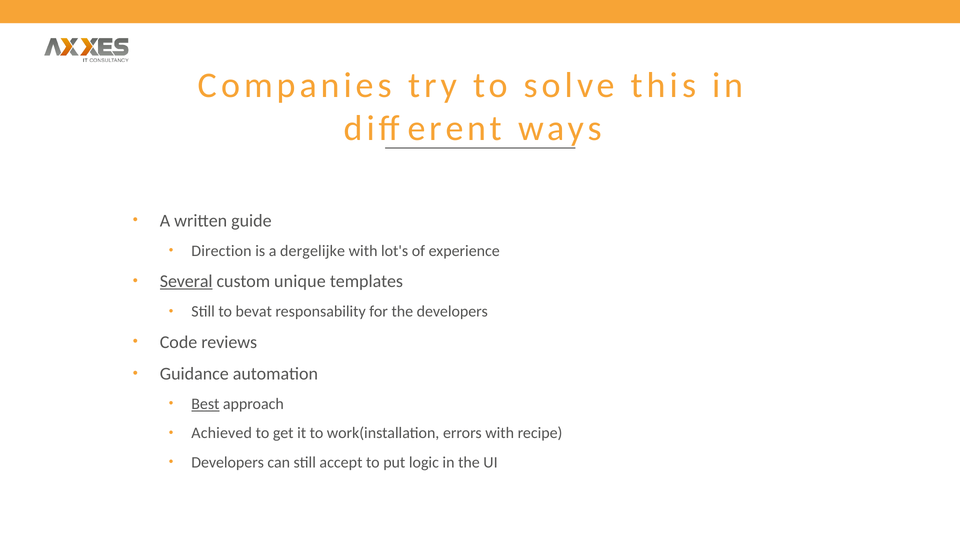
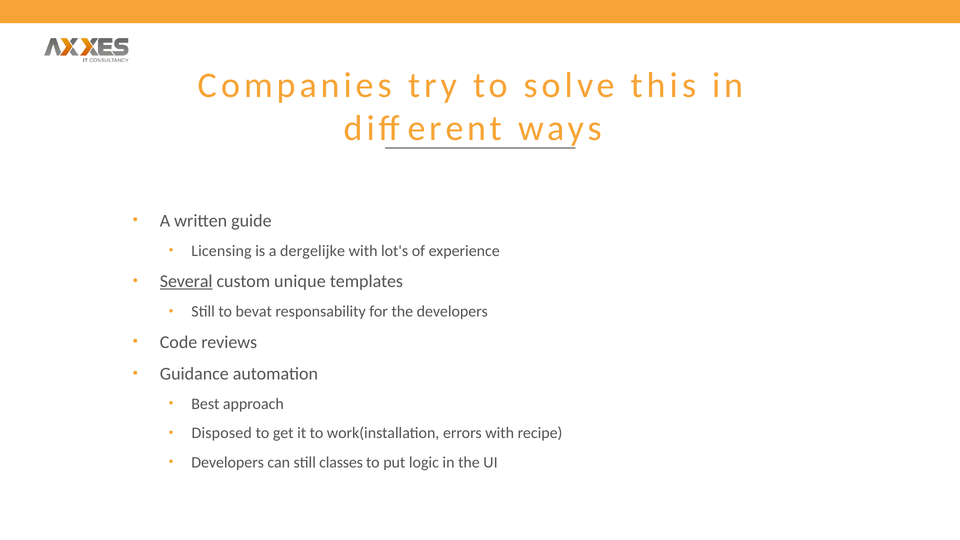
Direction: Direction -> Licensing
Best underline: present -> none
Achieved: Achieved -> Disposed
accept: accept -> classes
